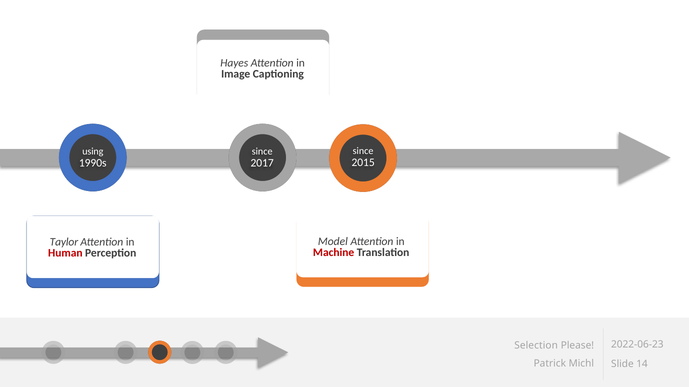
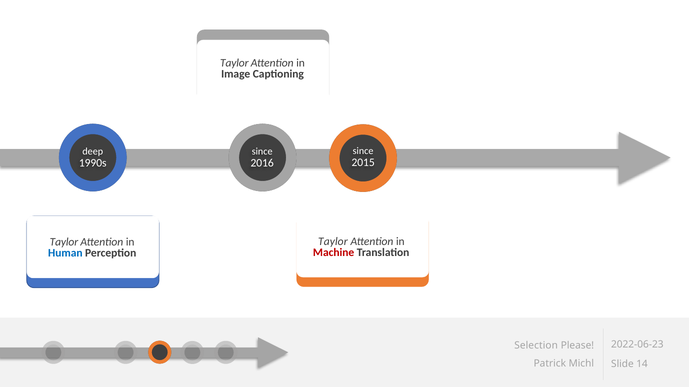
Hayes at (234, 63): Hayes -> Taylor
using: using -> deep
2017: 2017 -> 2016
Model at (333, 242): Model -> Taylor
Human colour: red -> blue
